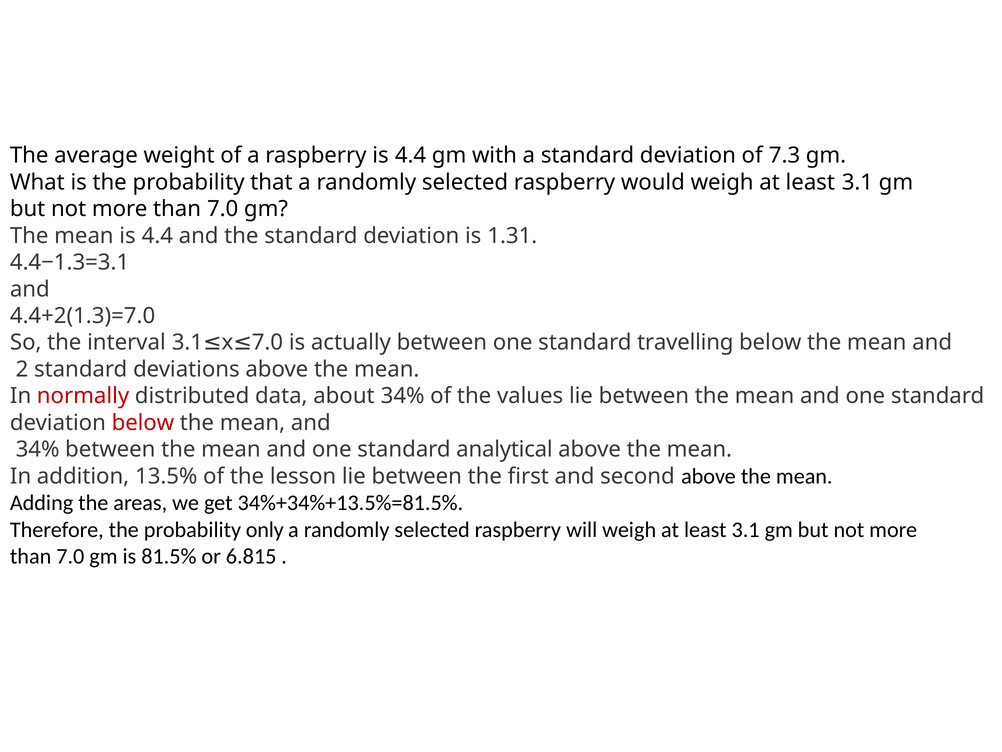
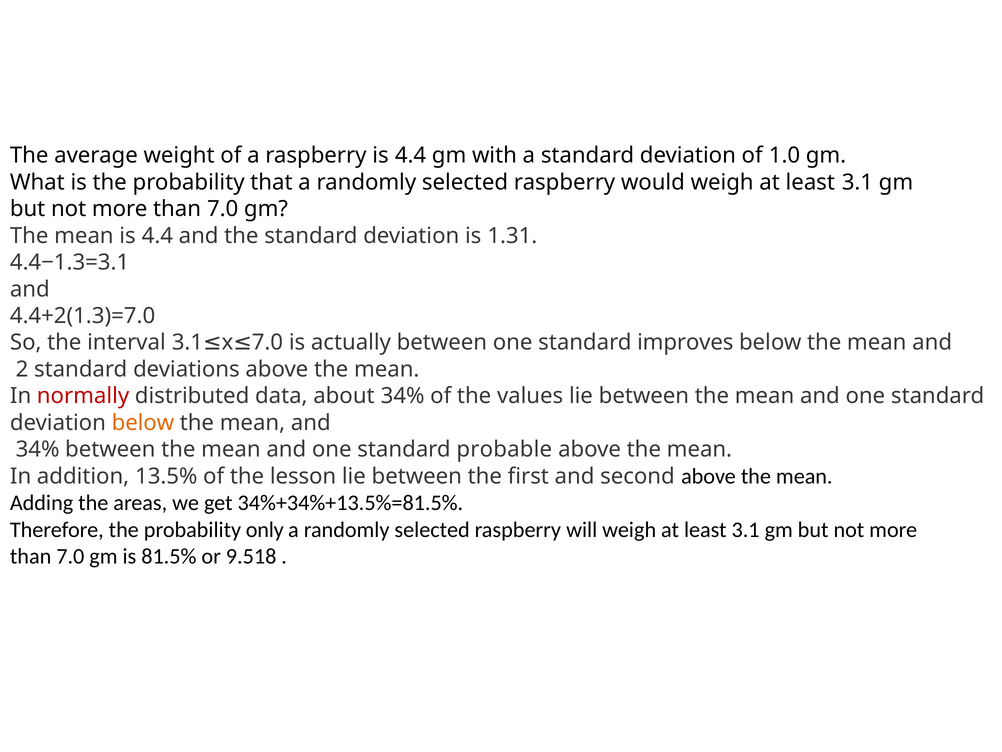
7.3: 7.3 -> 1.0
travelling: travelling -> improves
below at (143, 423) colour: red -> orange
analytical: analytical -> probable
6.815: 6.815 -> 9.518
